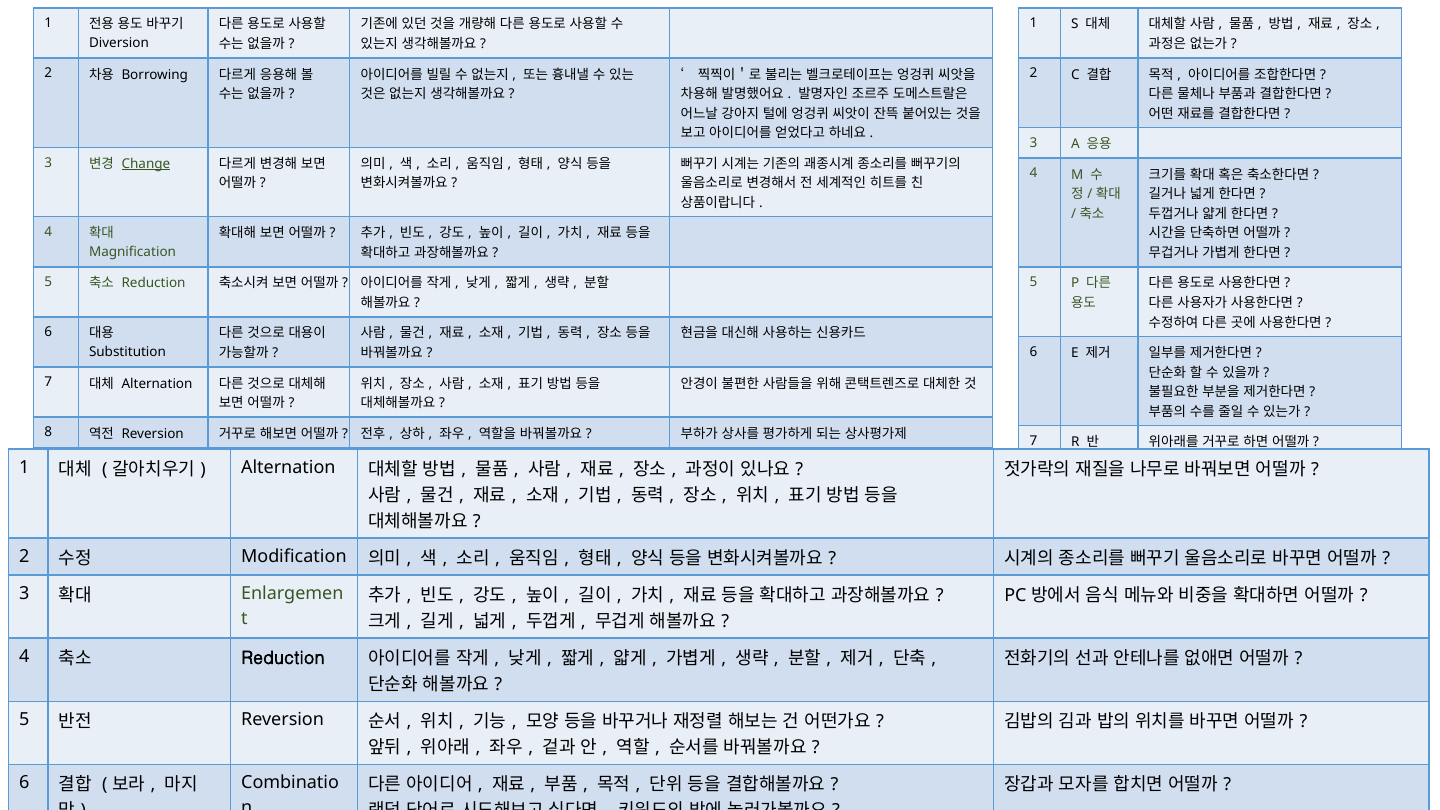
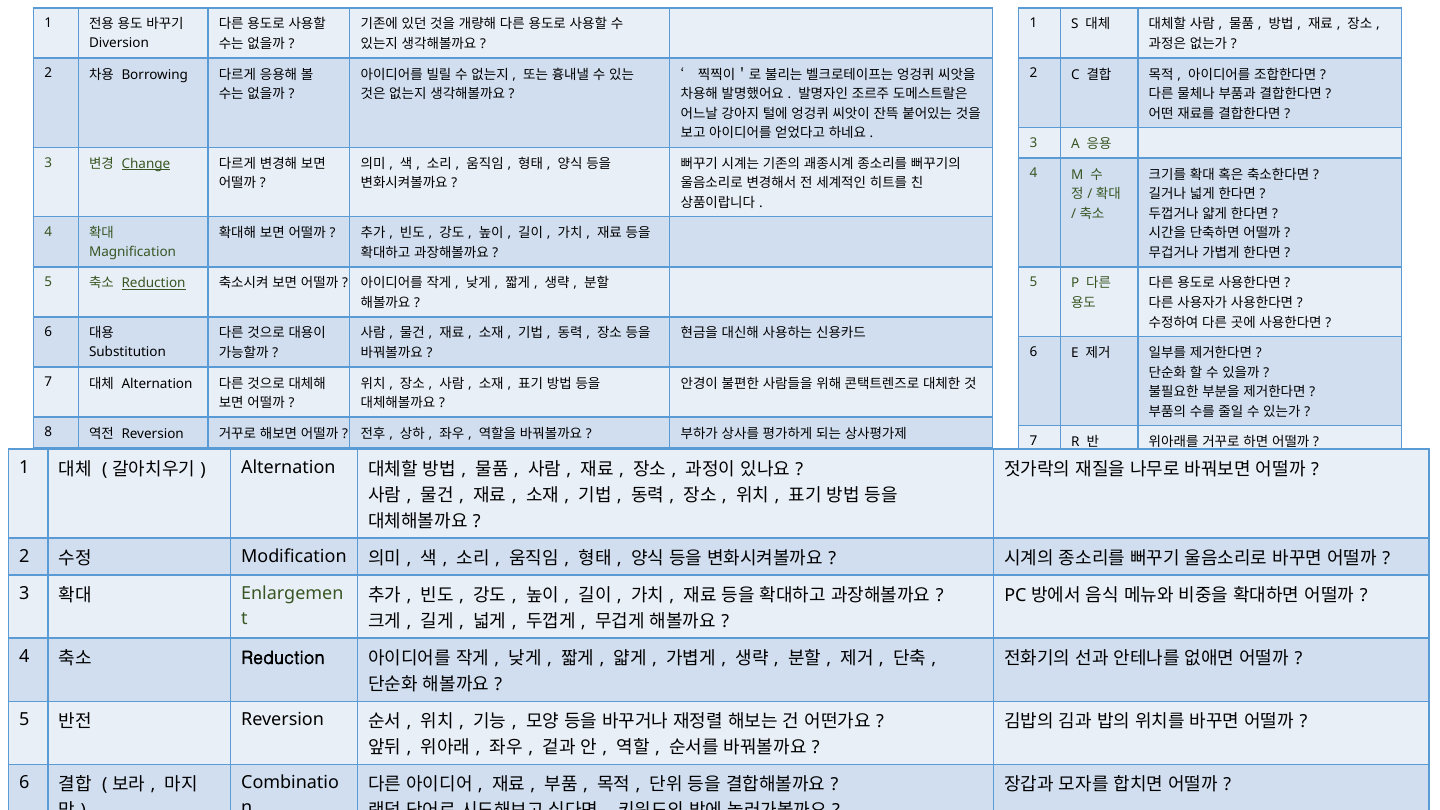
Reduction at (154, 283) underline: none -> present
